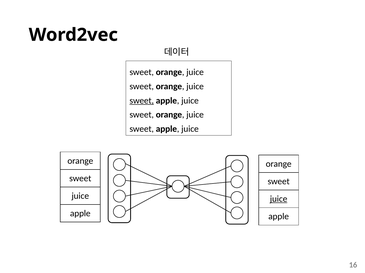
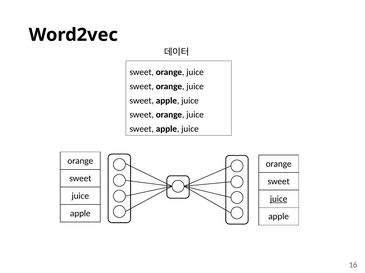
sweet at (142, 101) underline: present -> none
